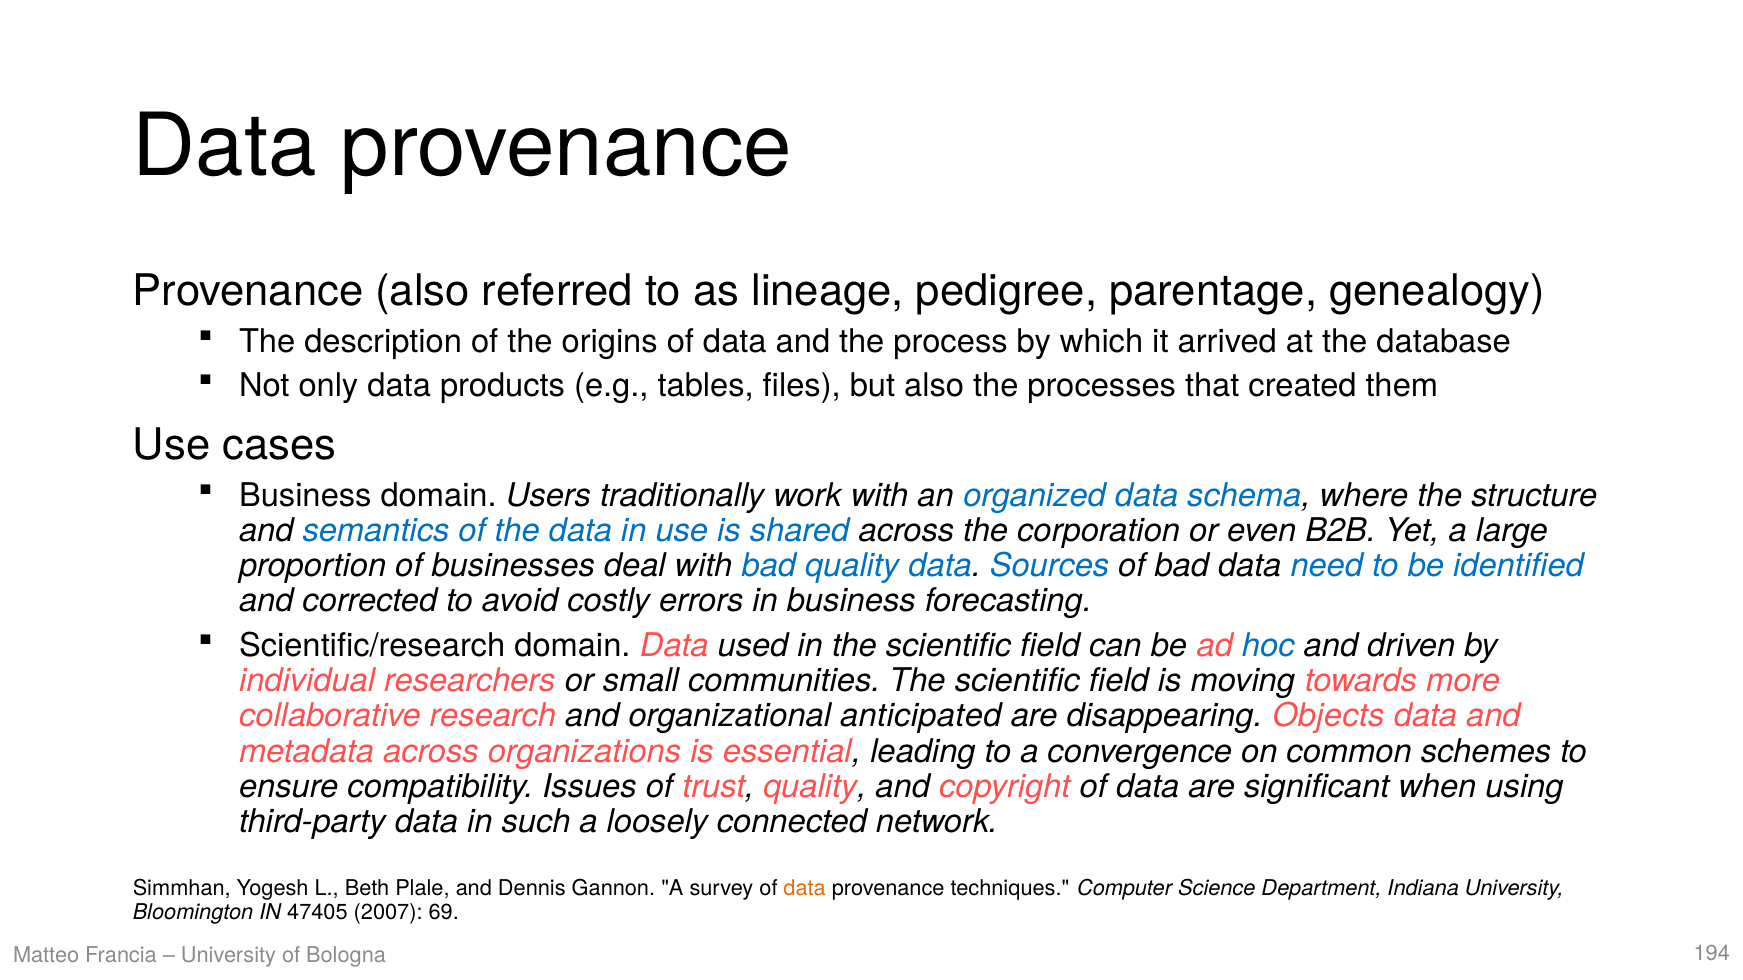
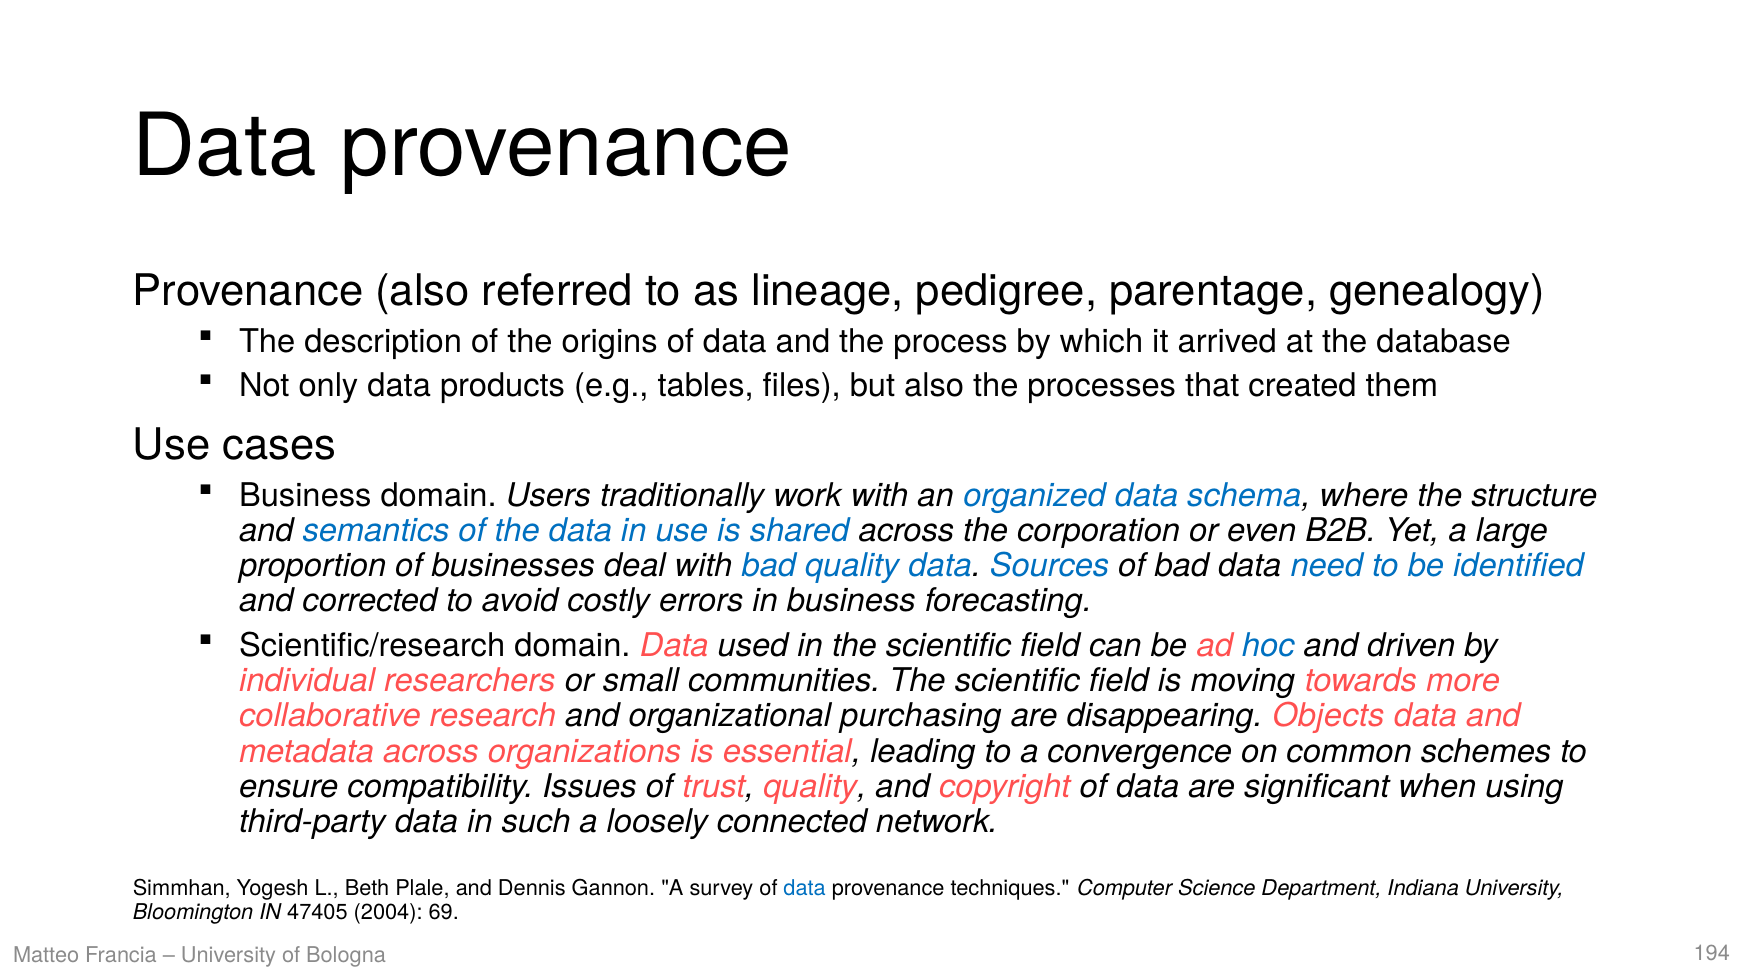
anticipated: anticipated -> purchasing
data at (805, 889) colour: orange -> blue
2007: 2007 -> 2004
